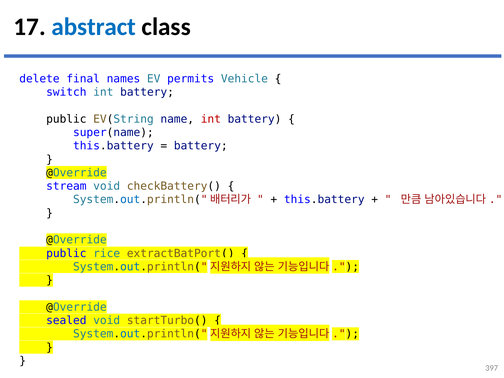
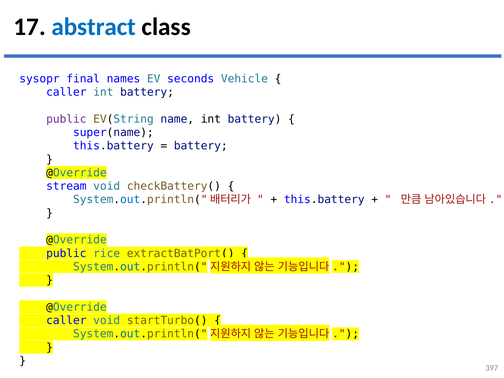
delete: delete -> sysopr
permits: permits -> seconds
switch at (66, 92): switch -> caller
public at (66, 119) colour: black -> purple
int at (211, 119) colour: red -> black
sealed at (66, 321): sealed -> caller
